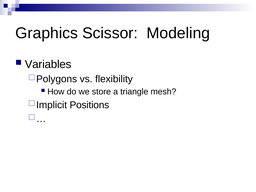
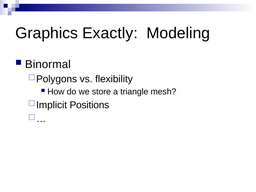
Scissor: Scissor -> Exactly
Variables: Variables -> Binormal
